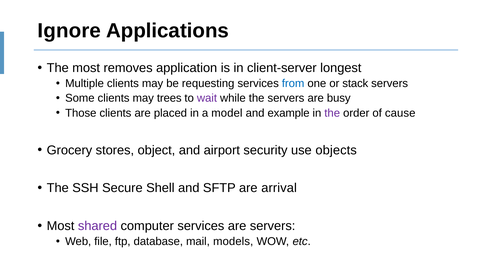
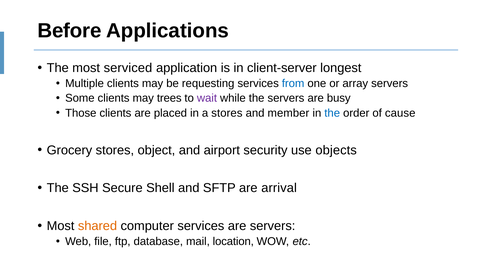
Ignore: Ignore -> Before
removes: removes -> serviced
stack: stack -> array
a model: model -> stores
example: example -> member
the at (332, 113) colour: purple -> blue
shared colour: purple -> orange
models: models -> location
